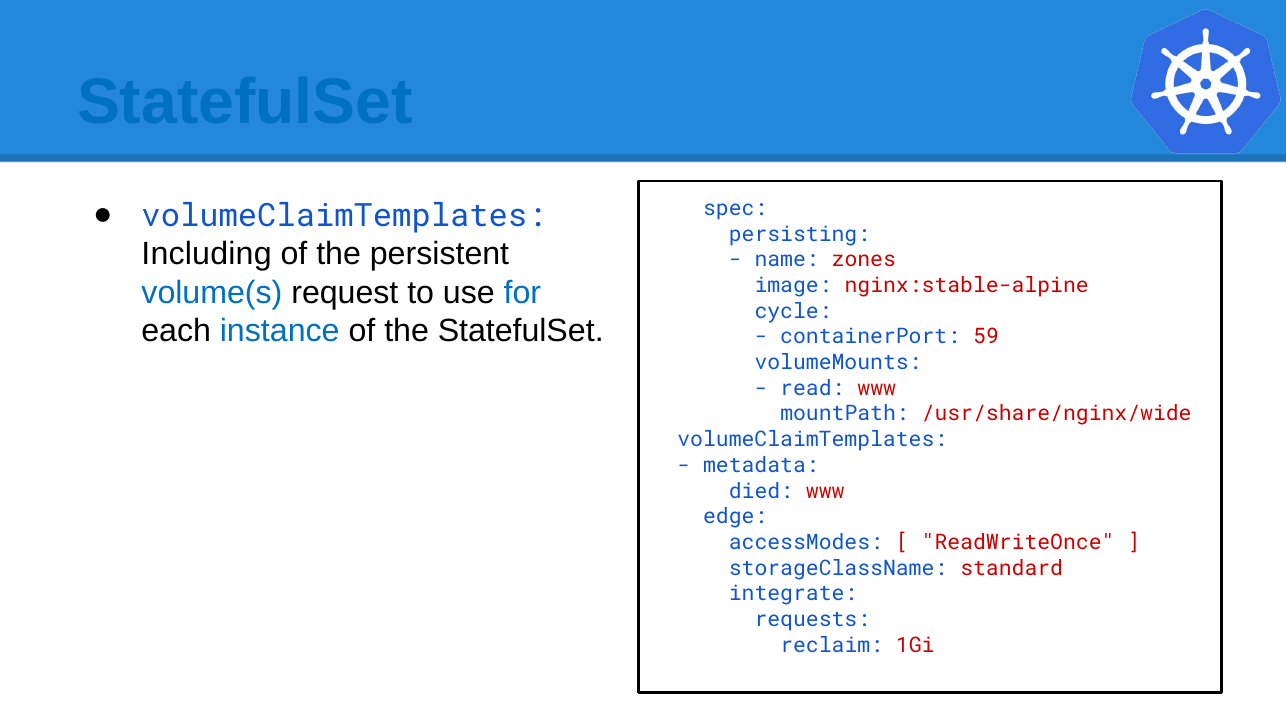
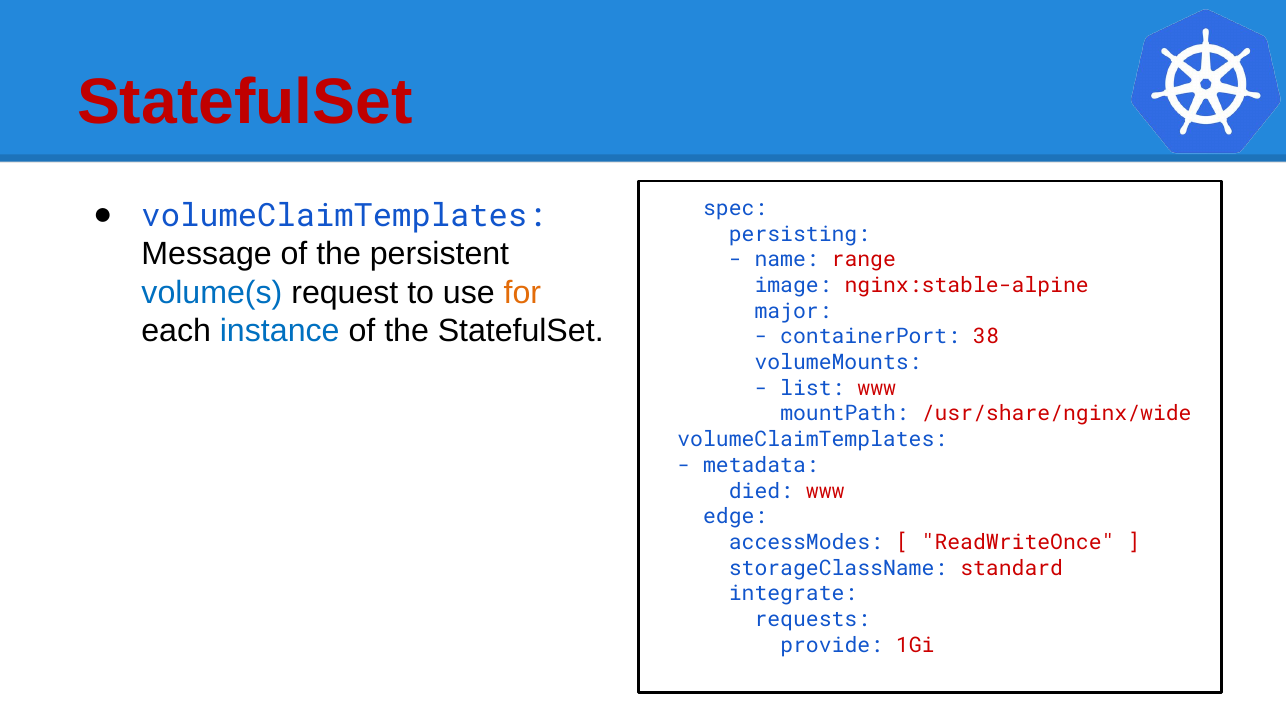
StatefulSet at (245, 103) colour: blue -> red
Including: Including -> Message
zones: zones -> range
for colour: blue -> orange
cycle: cycle -> major
59: 59 -> 38
read: read -> list
reclaim: reclaim -> provide
